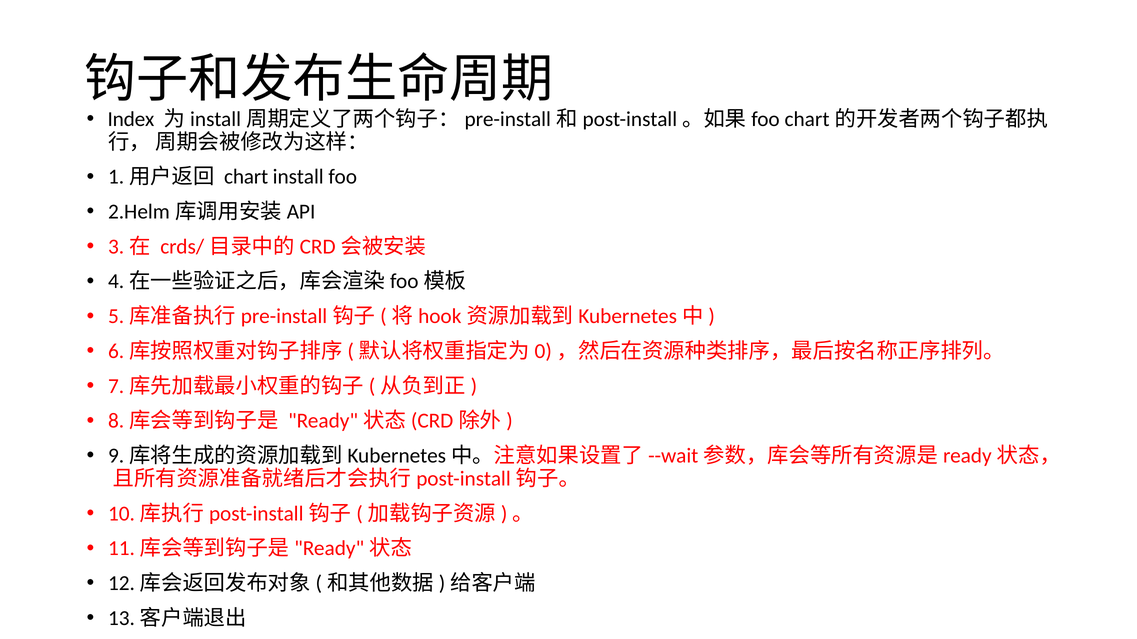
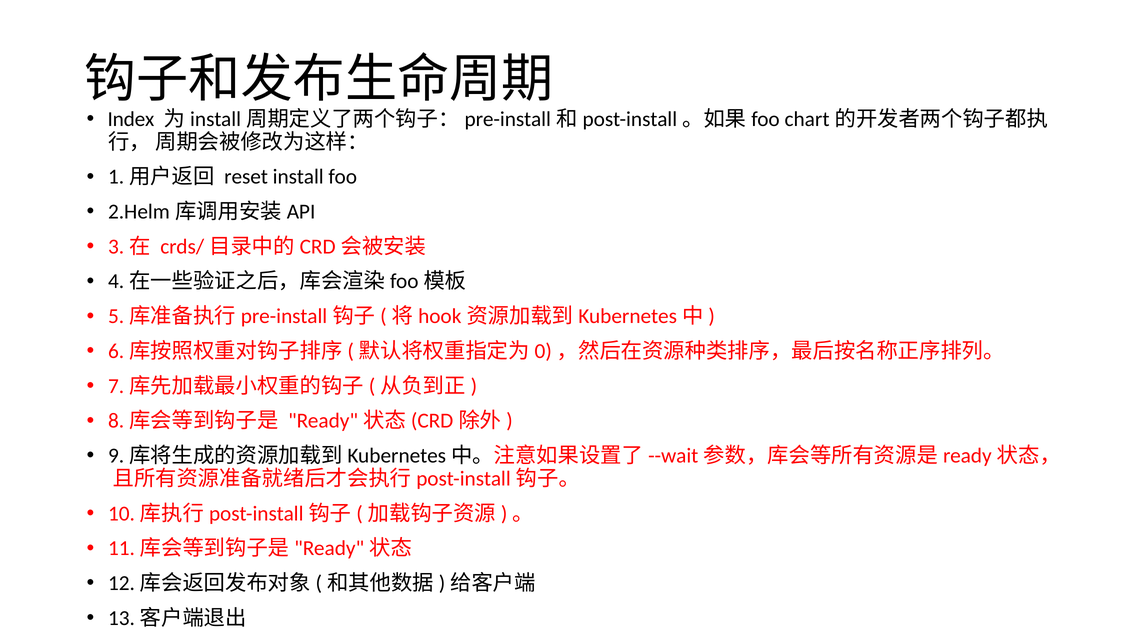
chart: chart -> reset
